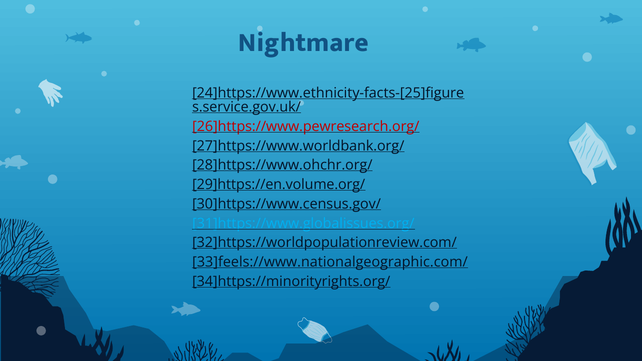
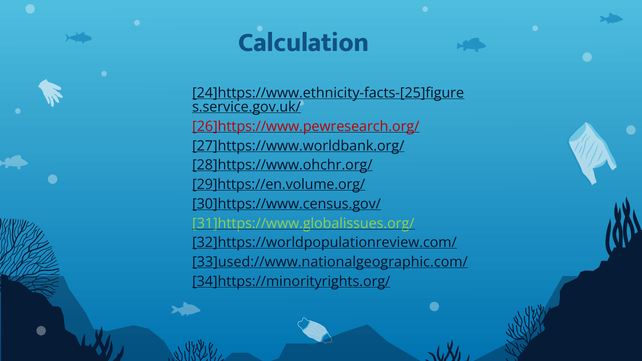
Nightmare: Nightmare -> Calculation
31]https://www.globalissues.org/ colour: light blue -> light green
33]feels://www.nationalgeographic.com/: 33]feels://www.nationalgeographic.com/ -> 33]used://www.nationalgeographic.com/
